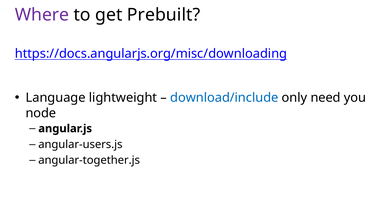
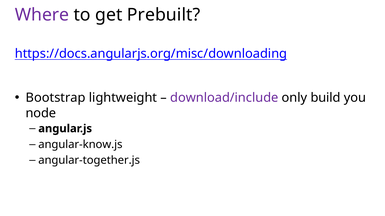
Language: Language -> Bootstrap
download/include colour: blue -> purple
need: need -> build
angular-users.js: angular-users.js -> angular-know.js
